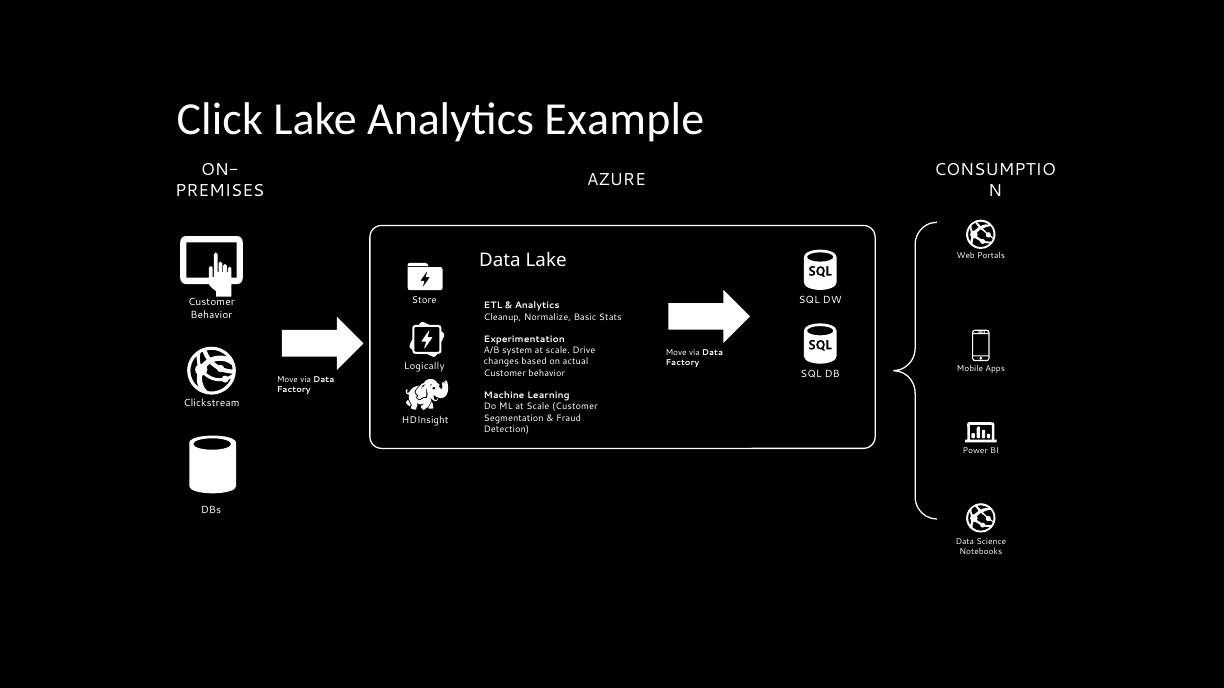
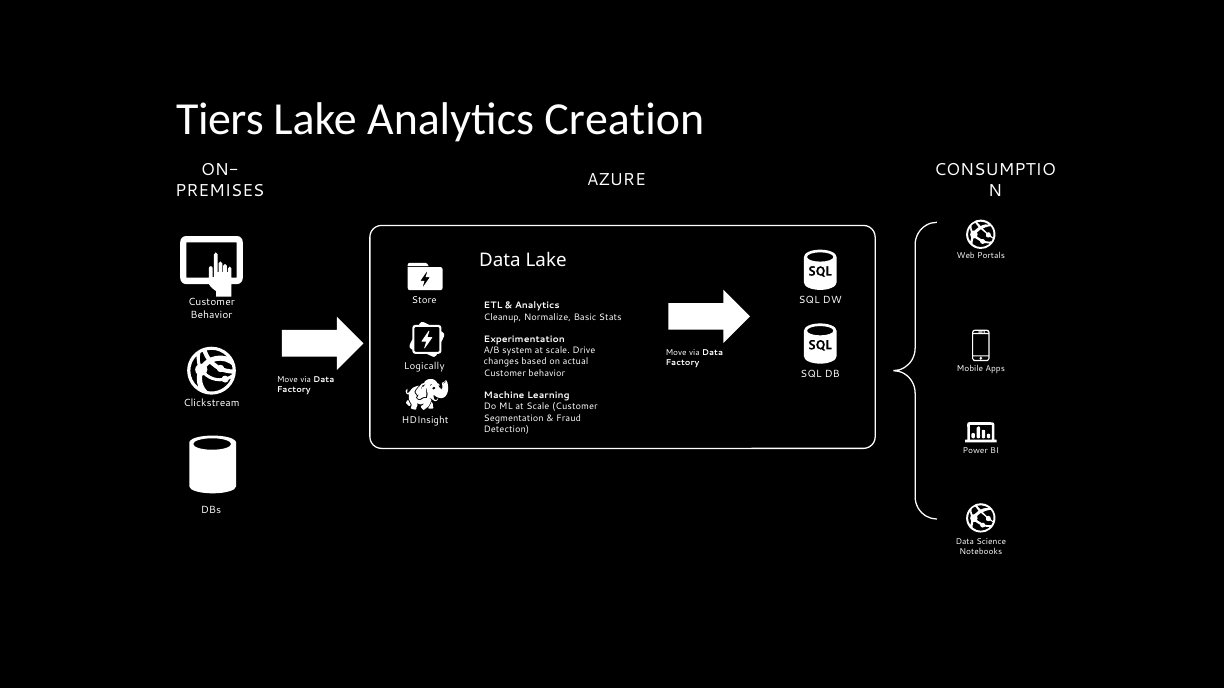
Click: Click -> Tiers
Example: Example -> Creation
